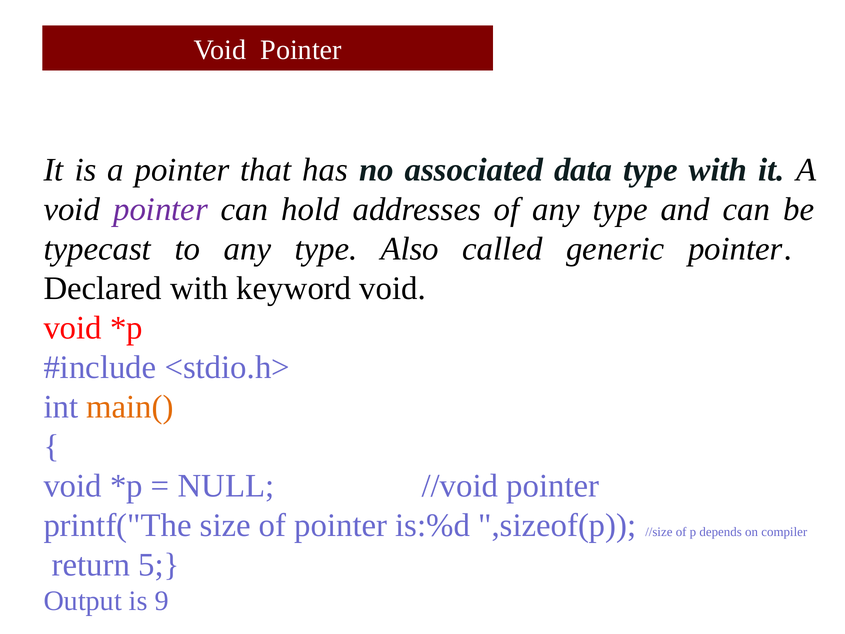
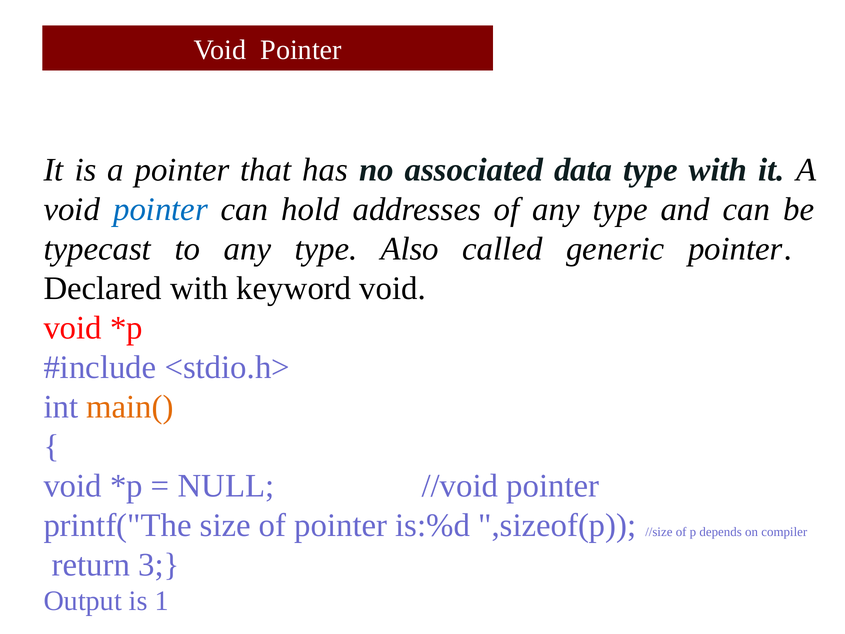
pointer at (160, 209) colour: purple -> blue
5: 5 -> 3
9: 9 -> 1
